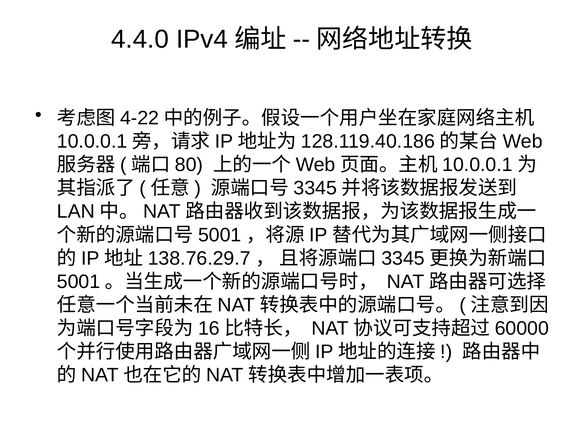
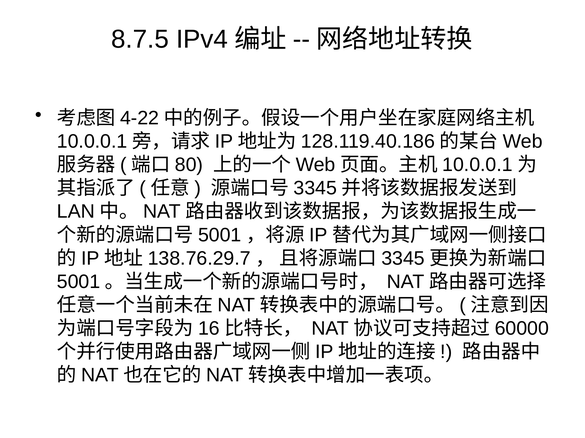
4.4.0: 4.4.0 -> 8.7.5
